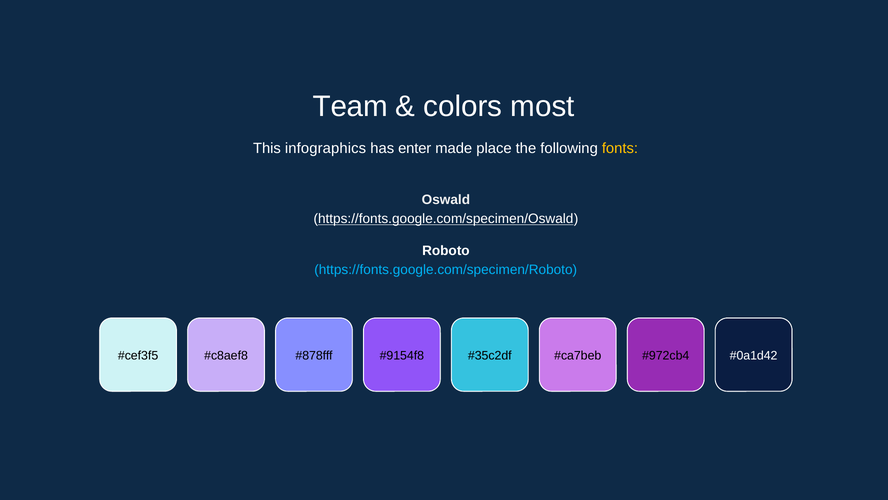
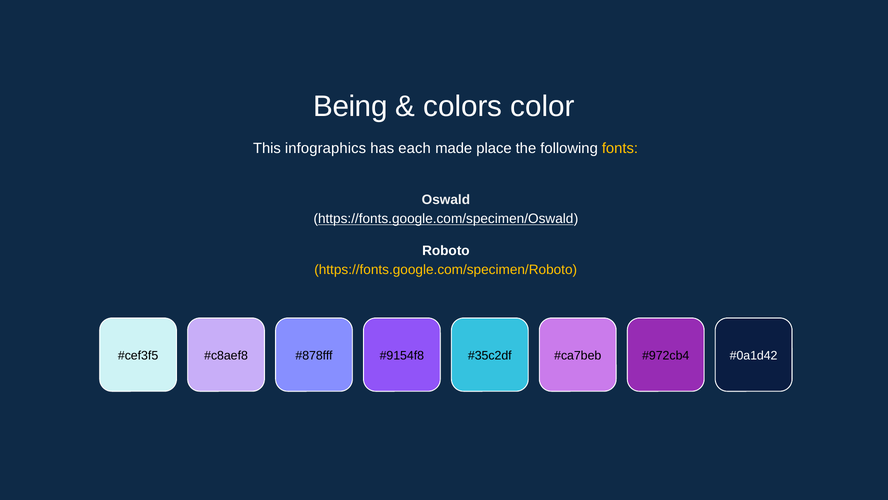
Team: Team -> Being
most: most -> color
enter: enter -> each
https://fonts.google.com/specimen/Roboto colour: light blue -> yellow
